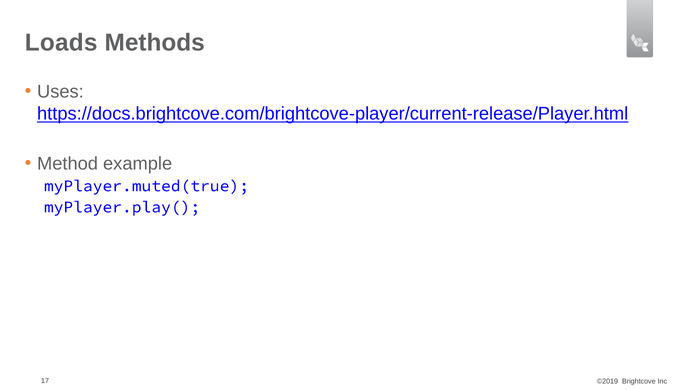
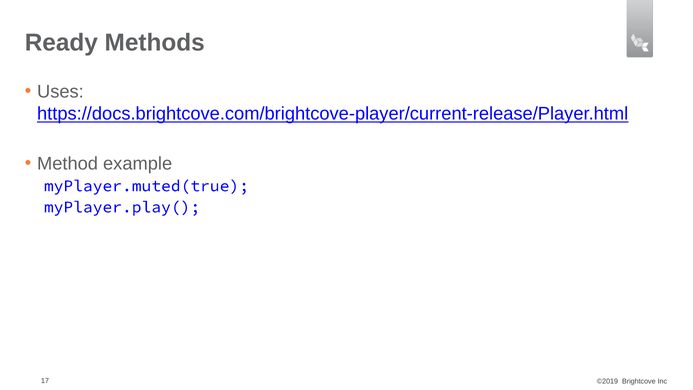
Loads: Loads -> Ready
